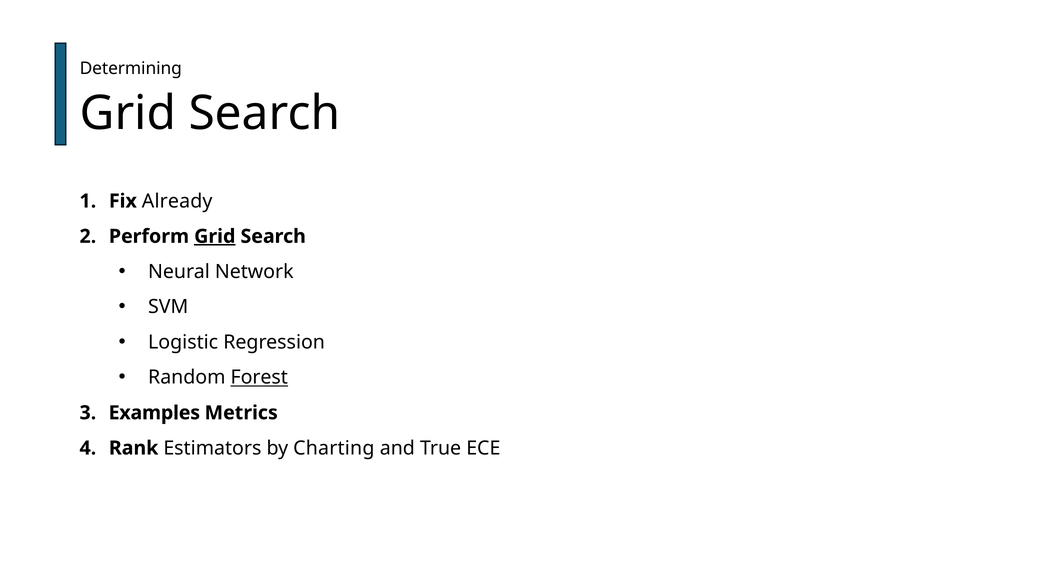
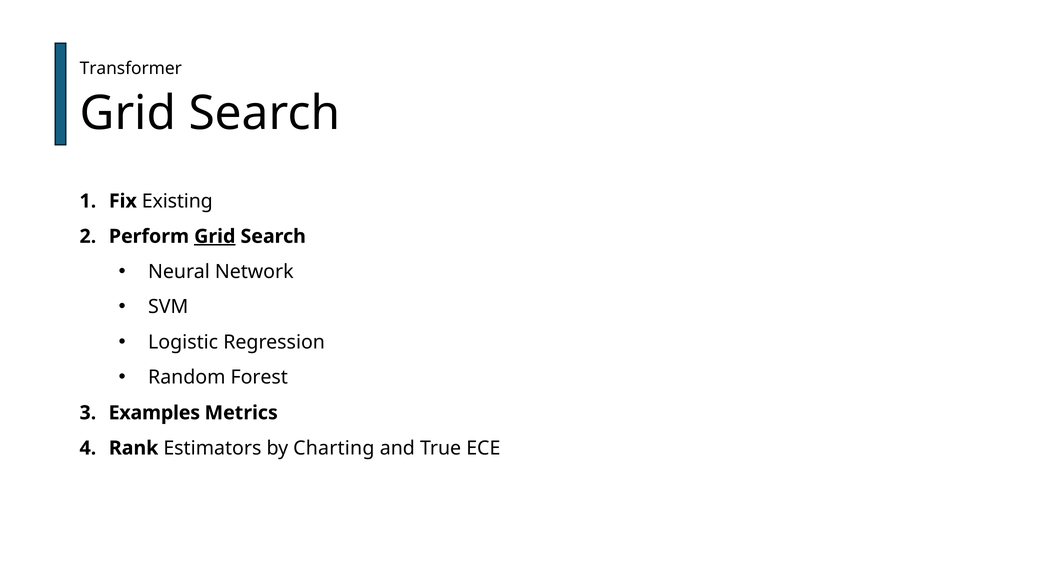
Determining: Determining -> Transformer
Already: Already -> Existing
Forest underline: present -> none
